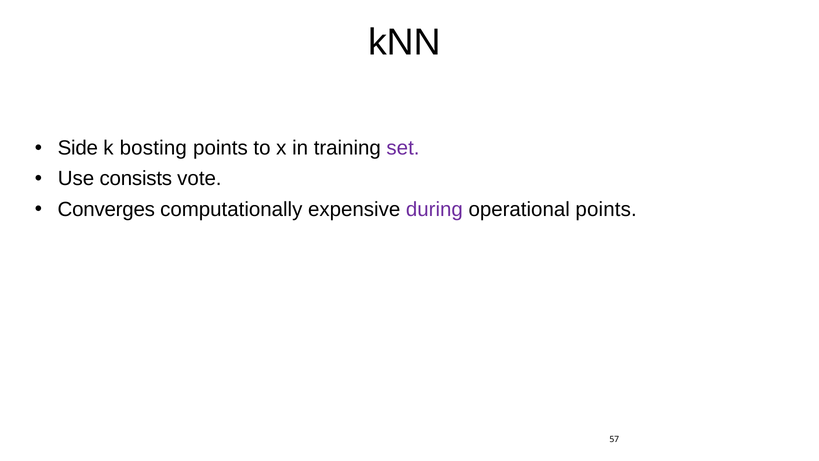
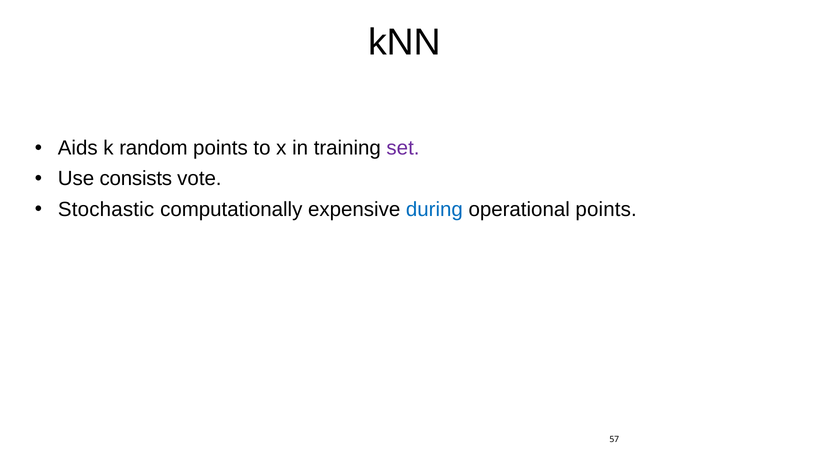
Side: Side -> Aids
bosting: bosting -> random
Converges: Converges -> Stochastic
during colour: purple -> blue
